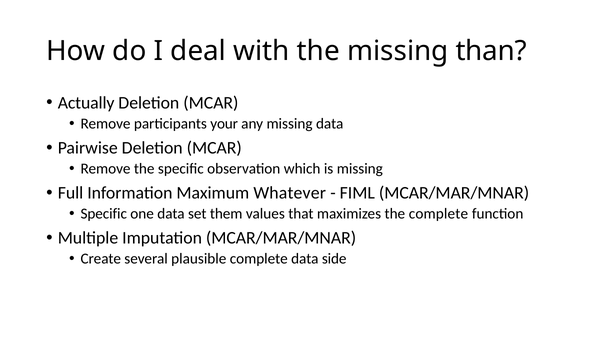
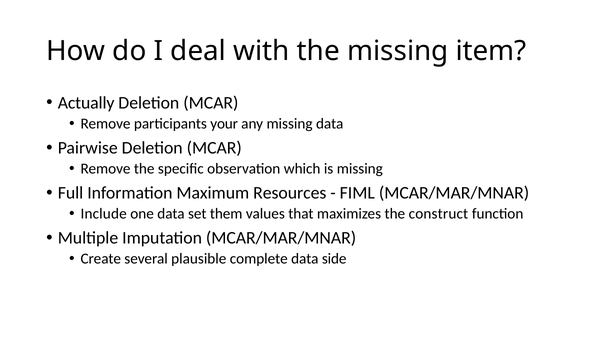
than: than -> item
Whatever: Whatever -> Resources
Specific at (104, 214): Specific -> Include
the complete: complete -> construct
